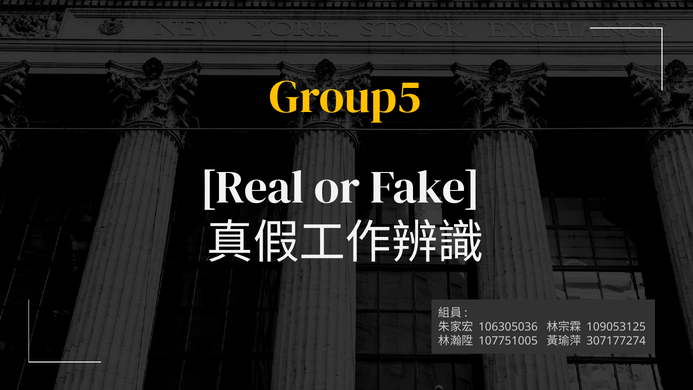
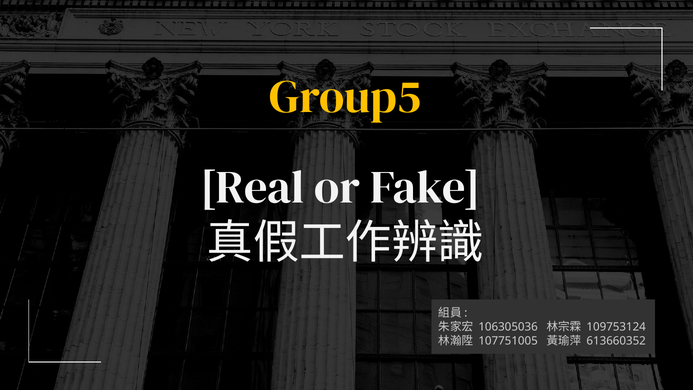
109053125: 109053125 -> 109753124
307177274: 307177274 -> 613660352
